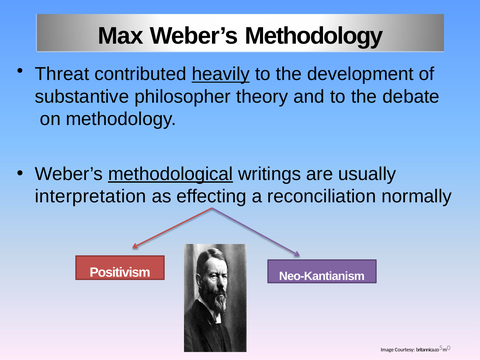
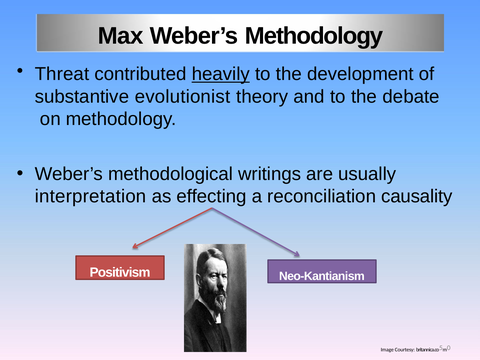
philosopher: philosopher -> evolutionist
methodological underline: present -> none
normally: normally -> causality
